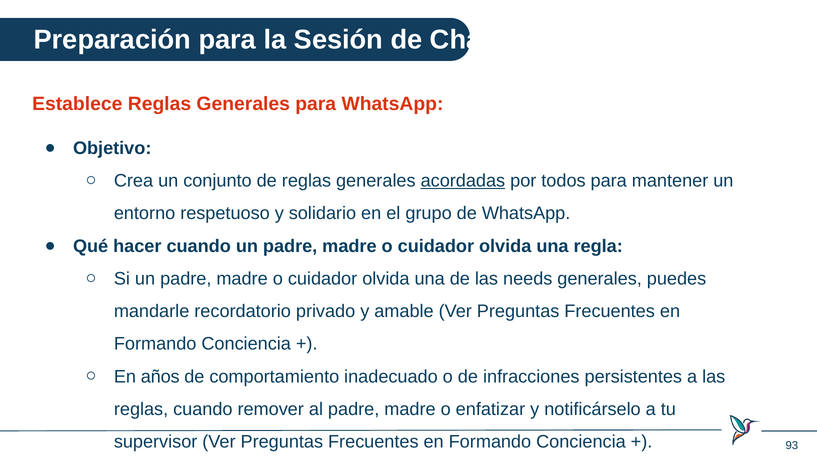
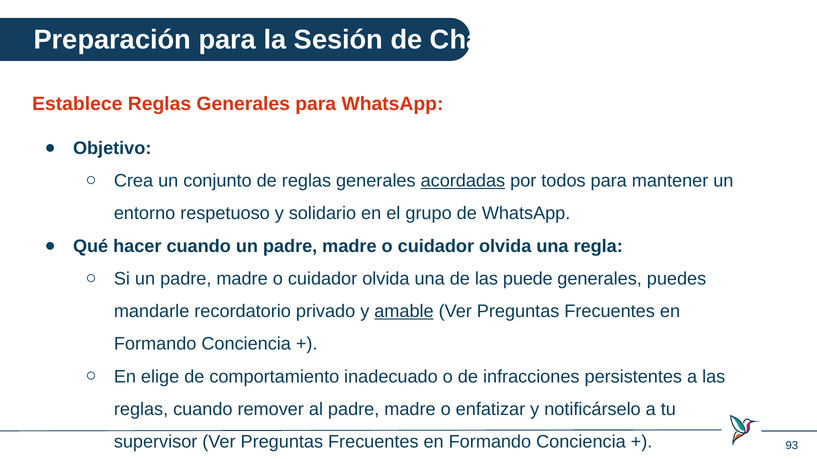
needs: needs -> puede
amable underline: none -> present
años: años -> elige
